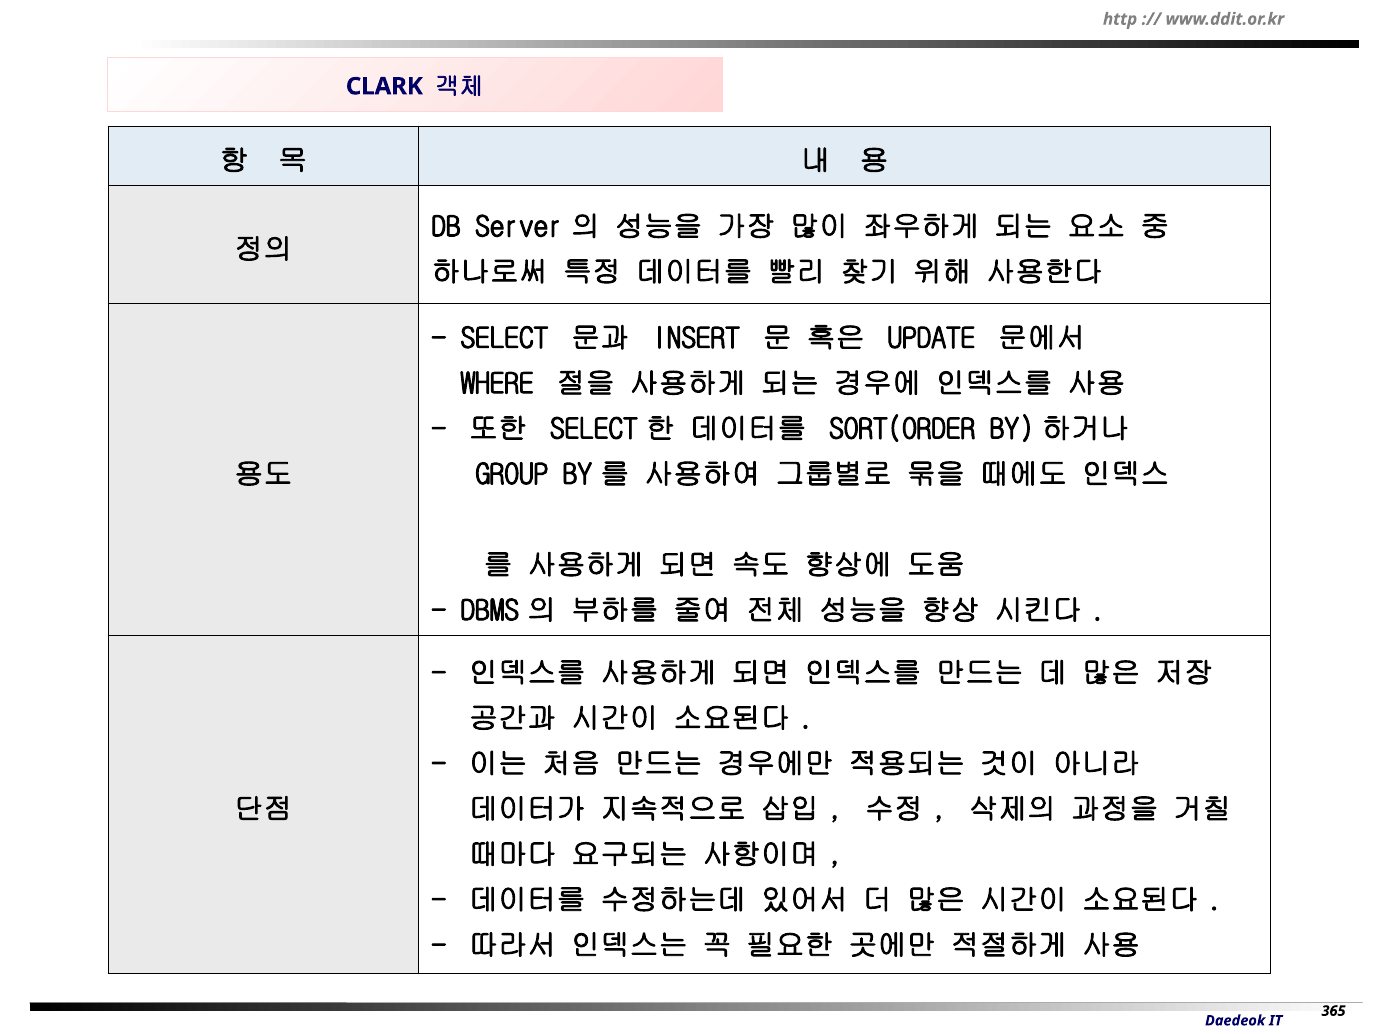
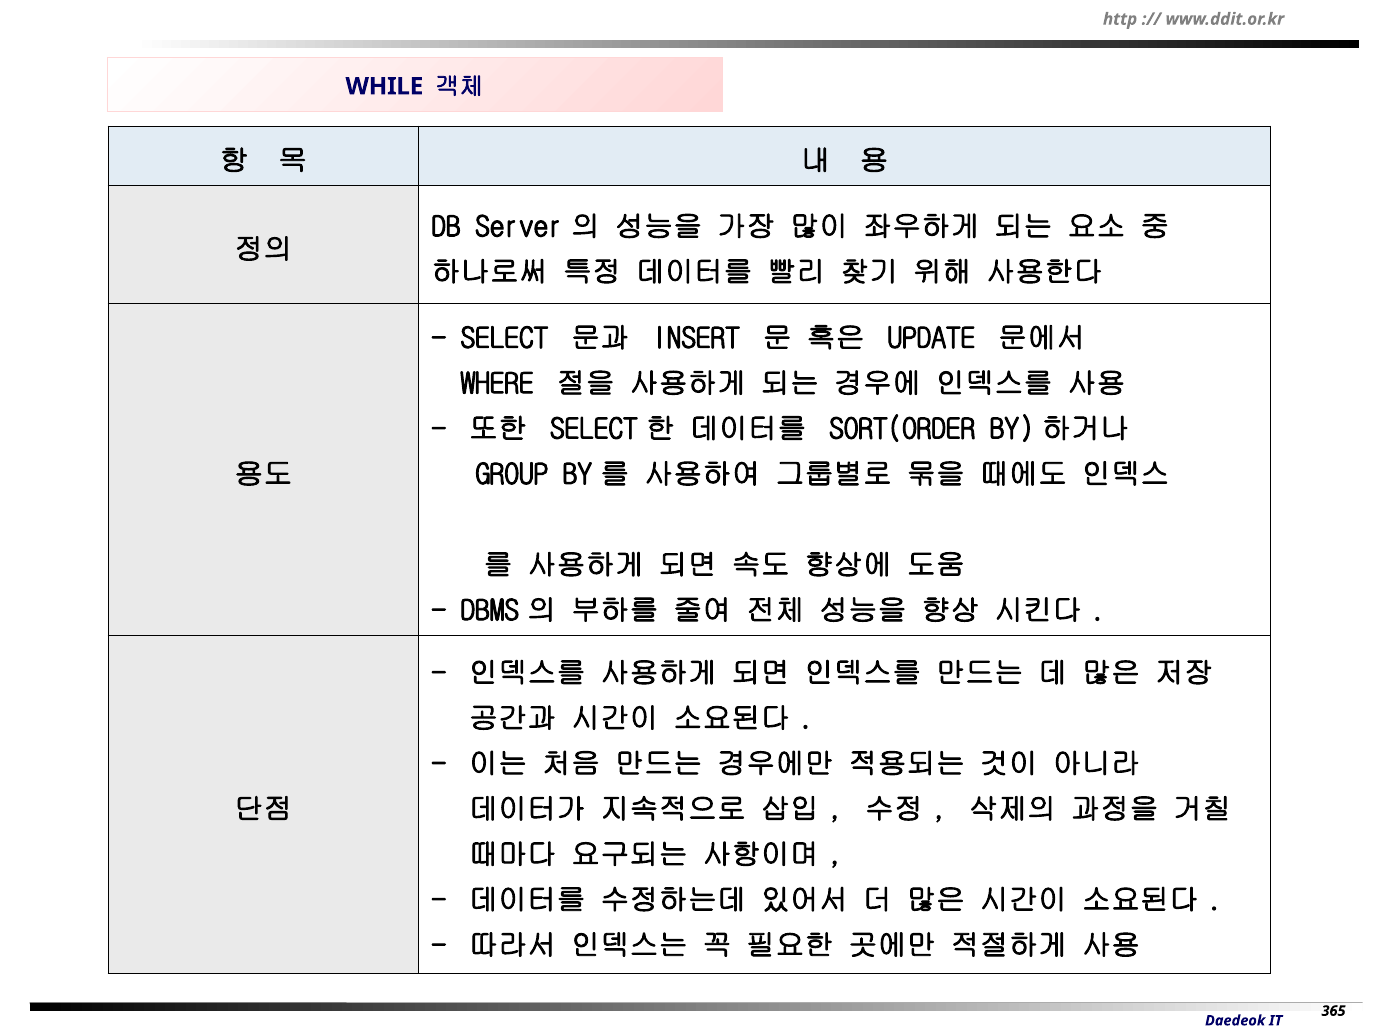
CLARK: CLARK -> WHILE
